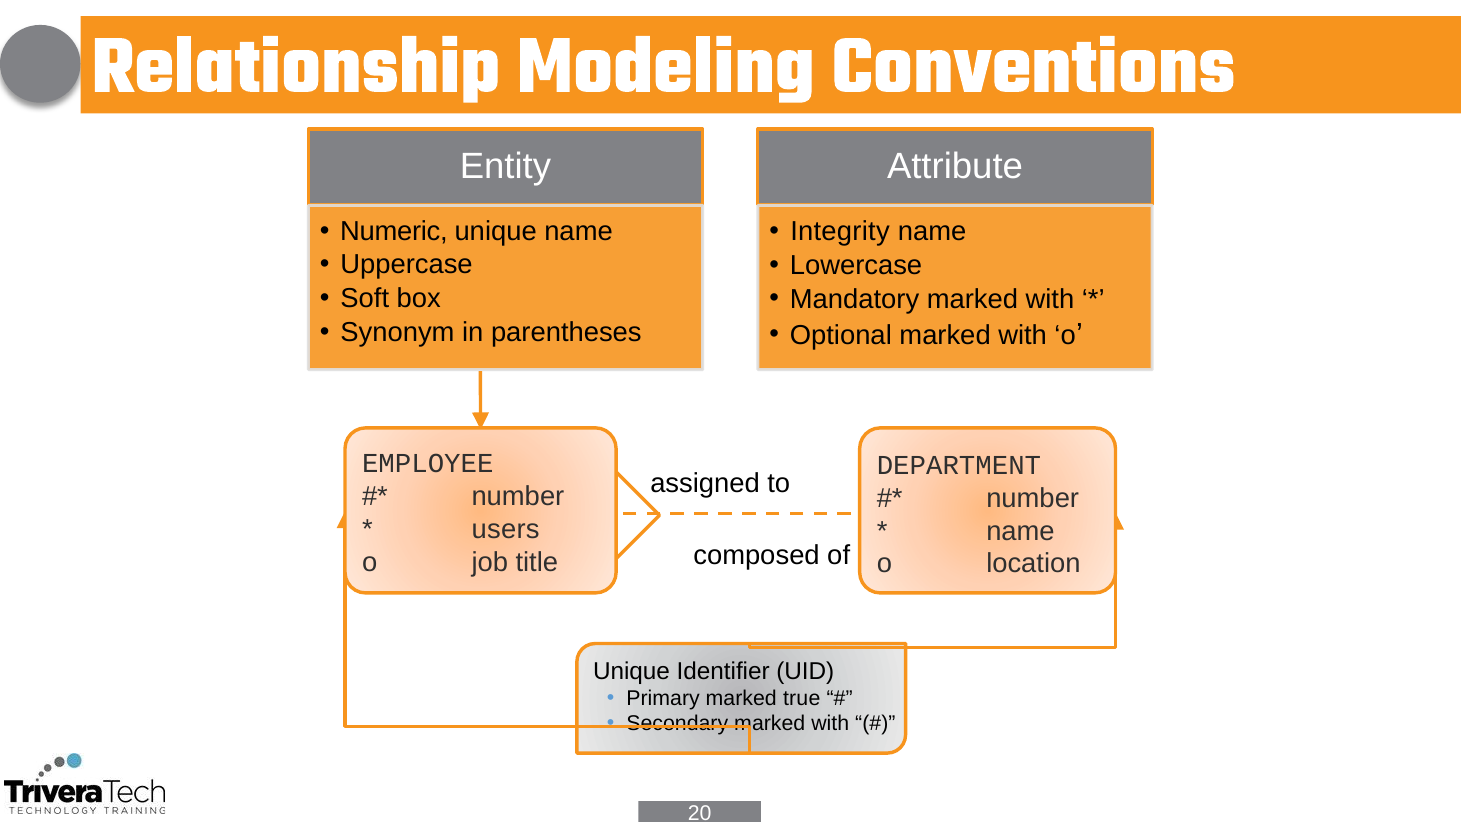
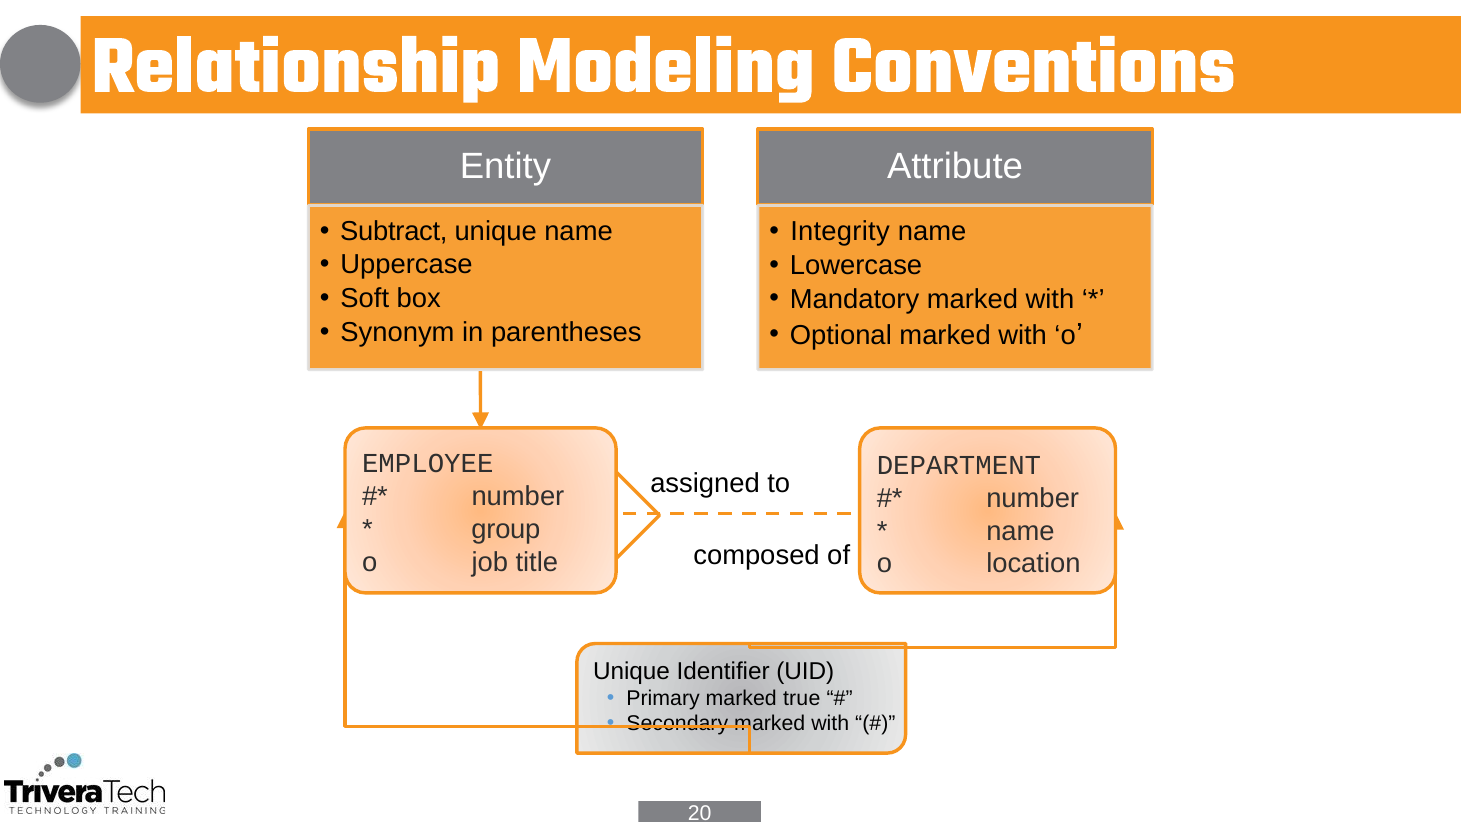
Numeric: Numeric -> Subtract
users: users -> group
